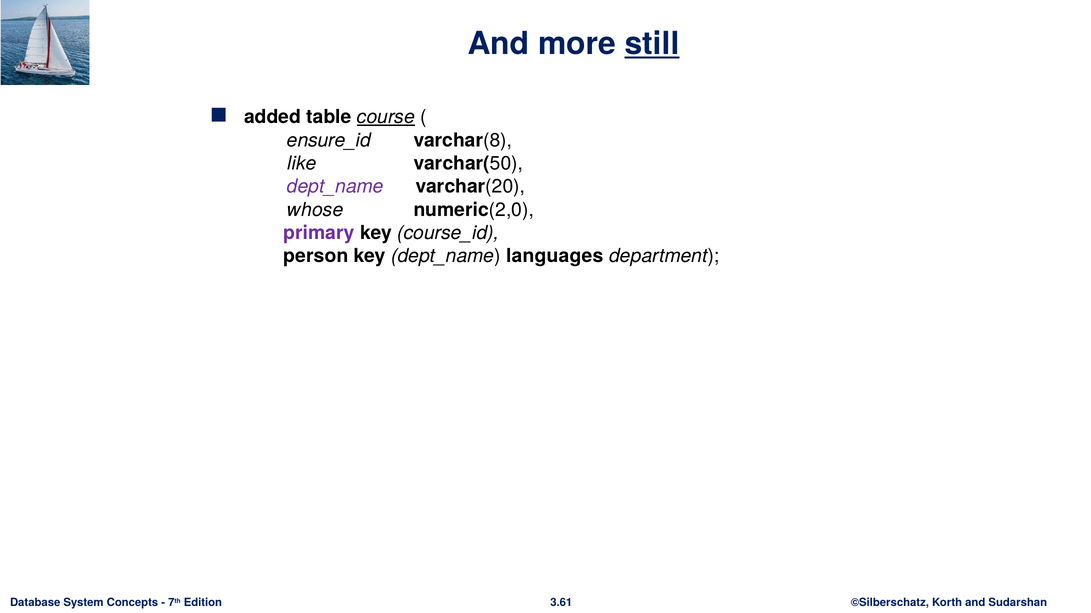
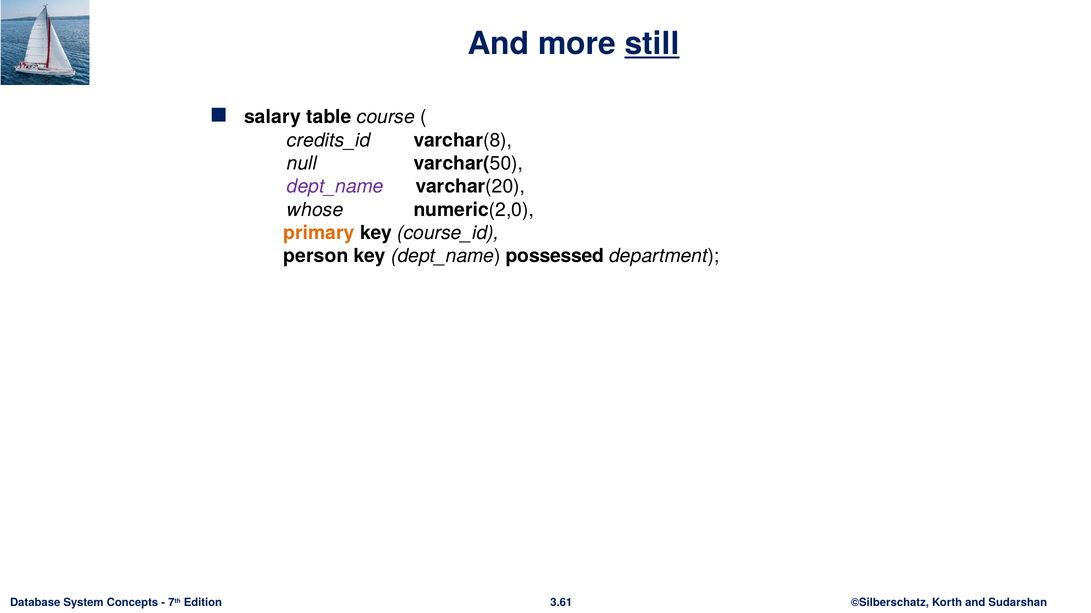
added: added -> salary
course underline: present -> none
ensure_id: ensure_id -> credits_id
like: like -> null
primary colour: purple -> orange
languages: languages -> possessed
